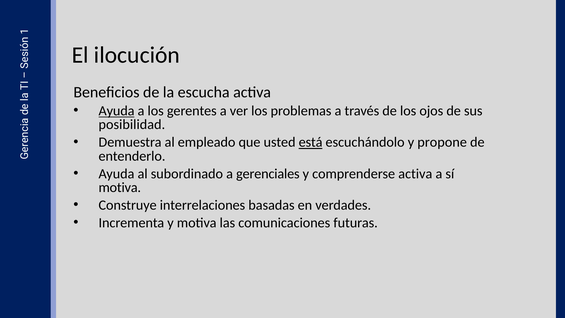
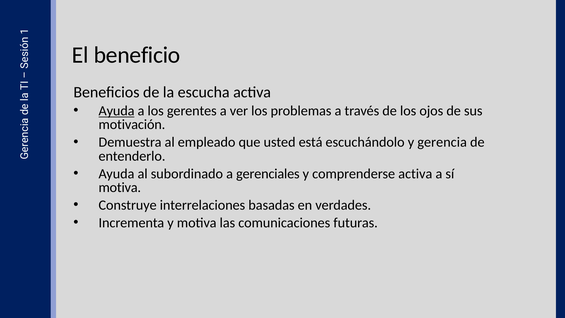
ilocución: ilocución -> beneficio
posibilidad: posibilidad -> motivación
está underline: present -> none
propone: propone -> gerencia
